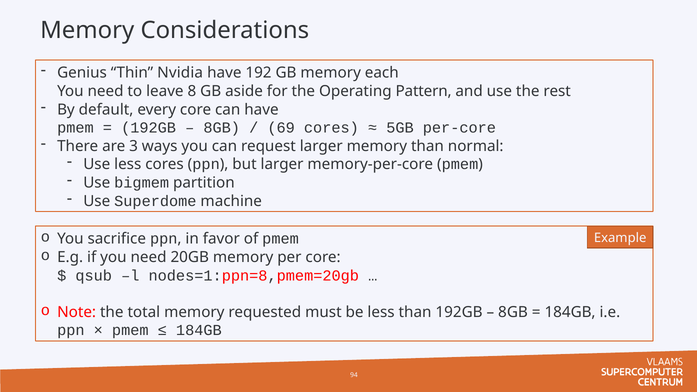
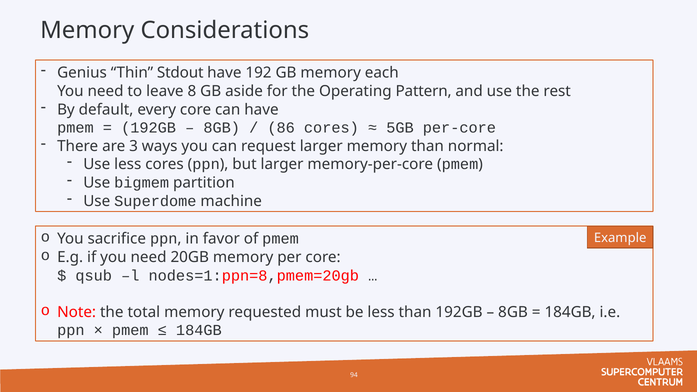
Nvidia: Nvidia -> Stdout
69: 69 -> 86
